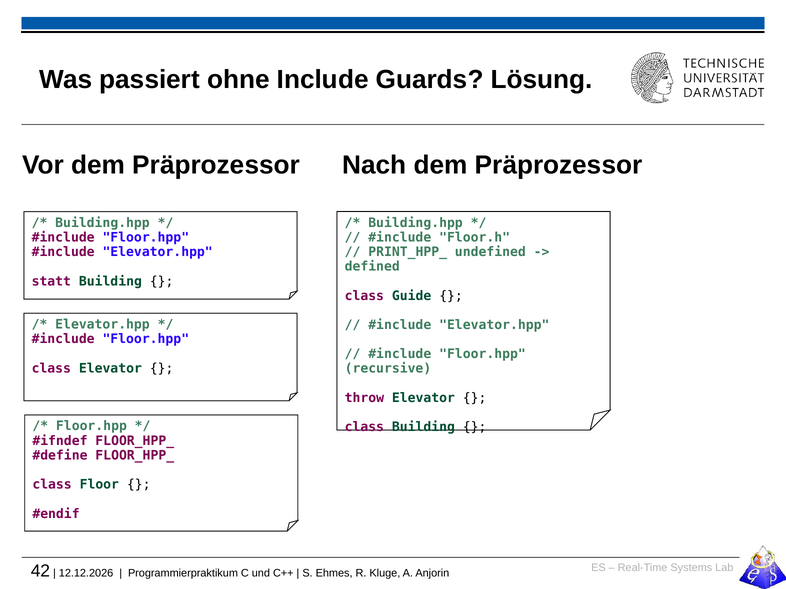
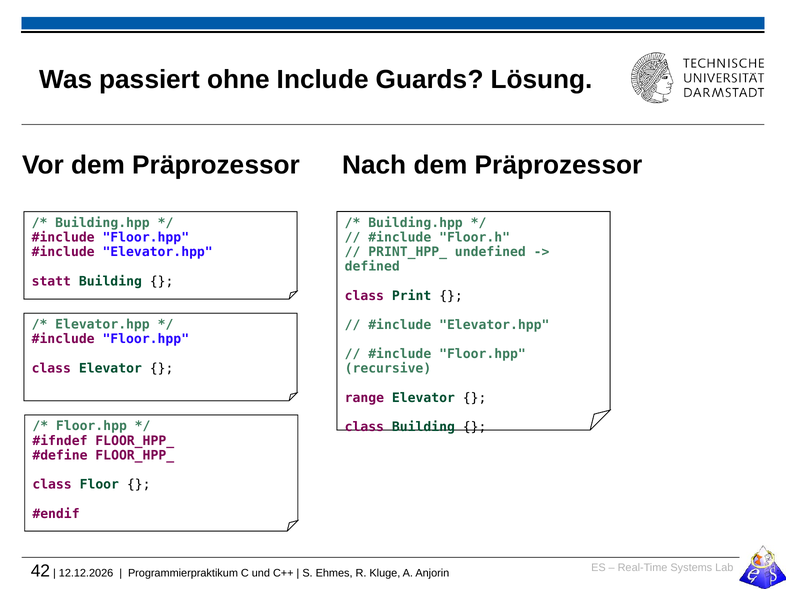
Guide: Guide -> Print
throw: throw -> range
